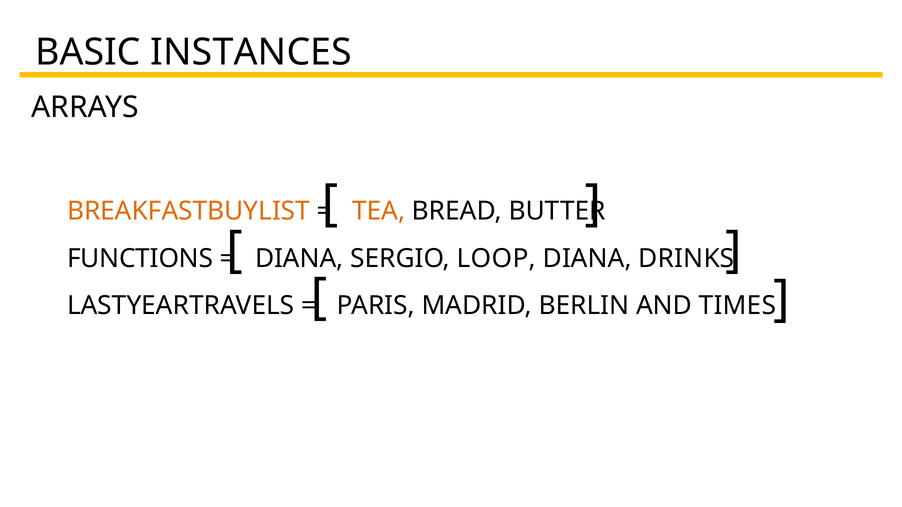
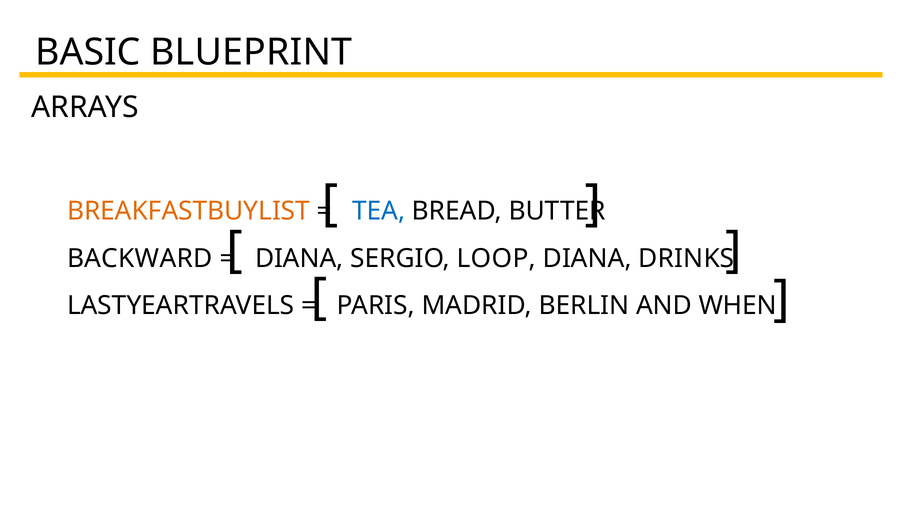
INSTANCES: INSTANCES -> BLUEPRINT
TEA colour: orange -> blue
FUNCTIONS: FUNCTIONS -> BACKWARD
TIMES: TIMES -> WHEN
